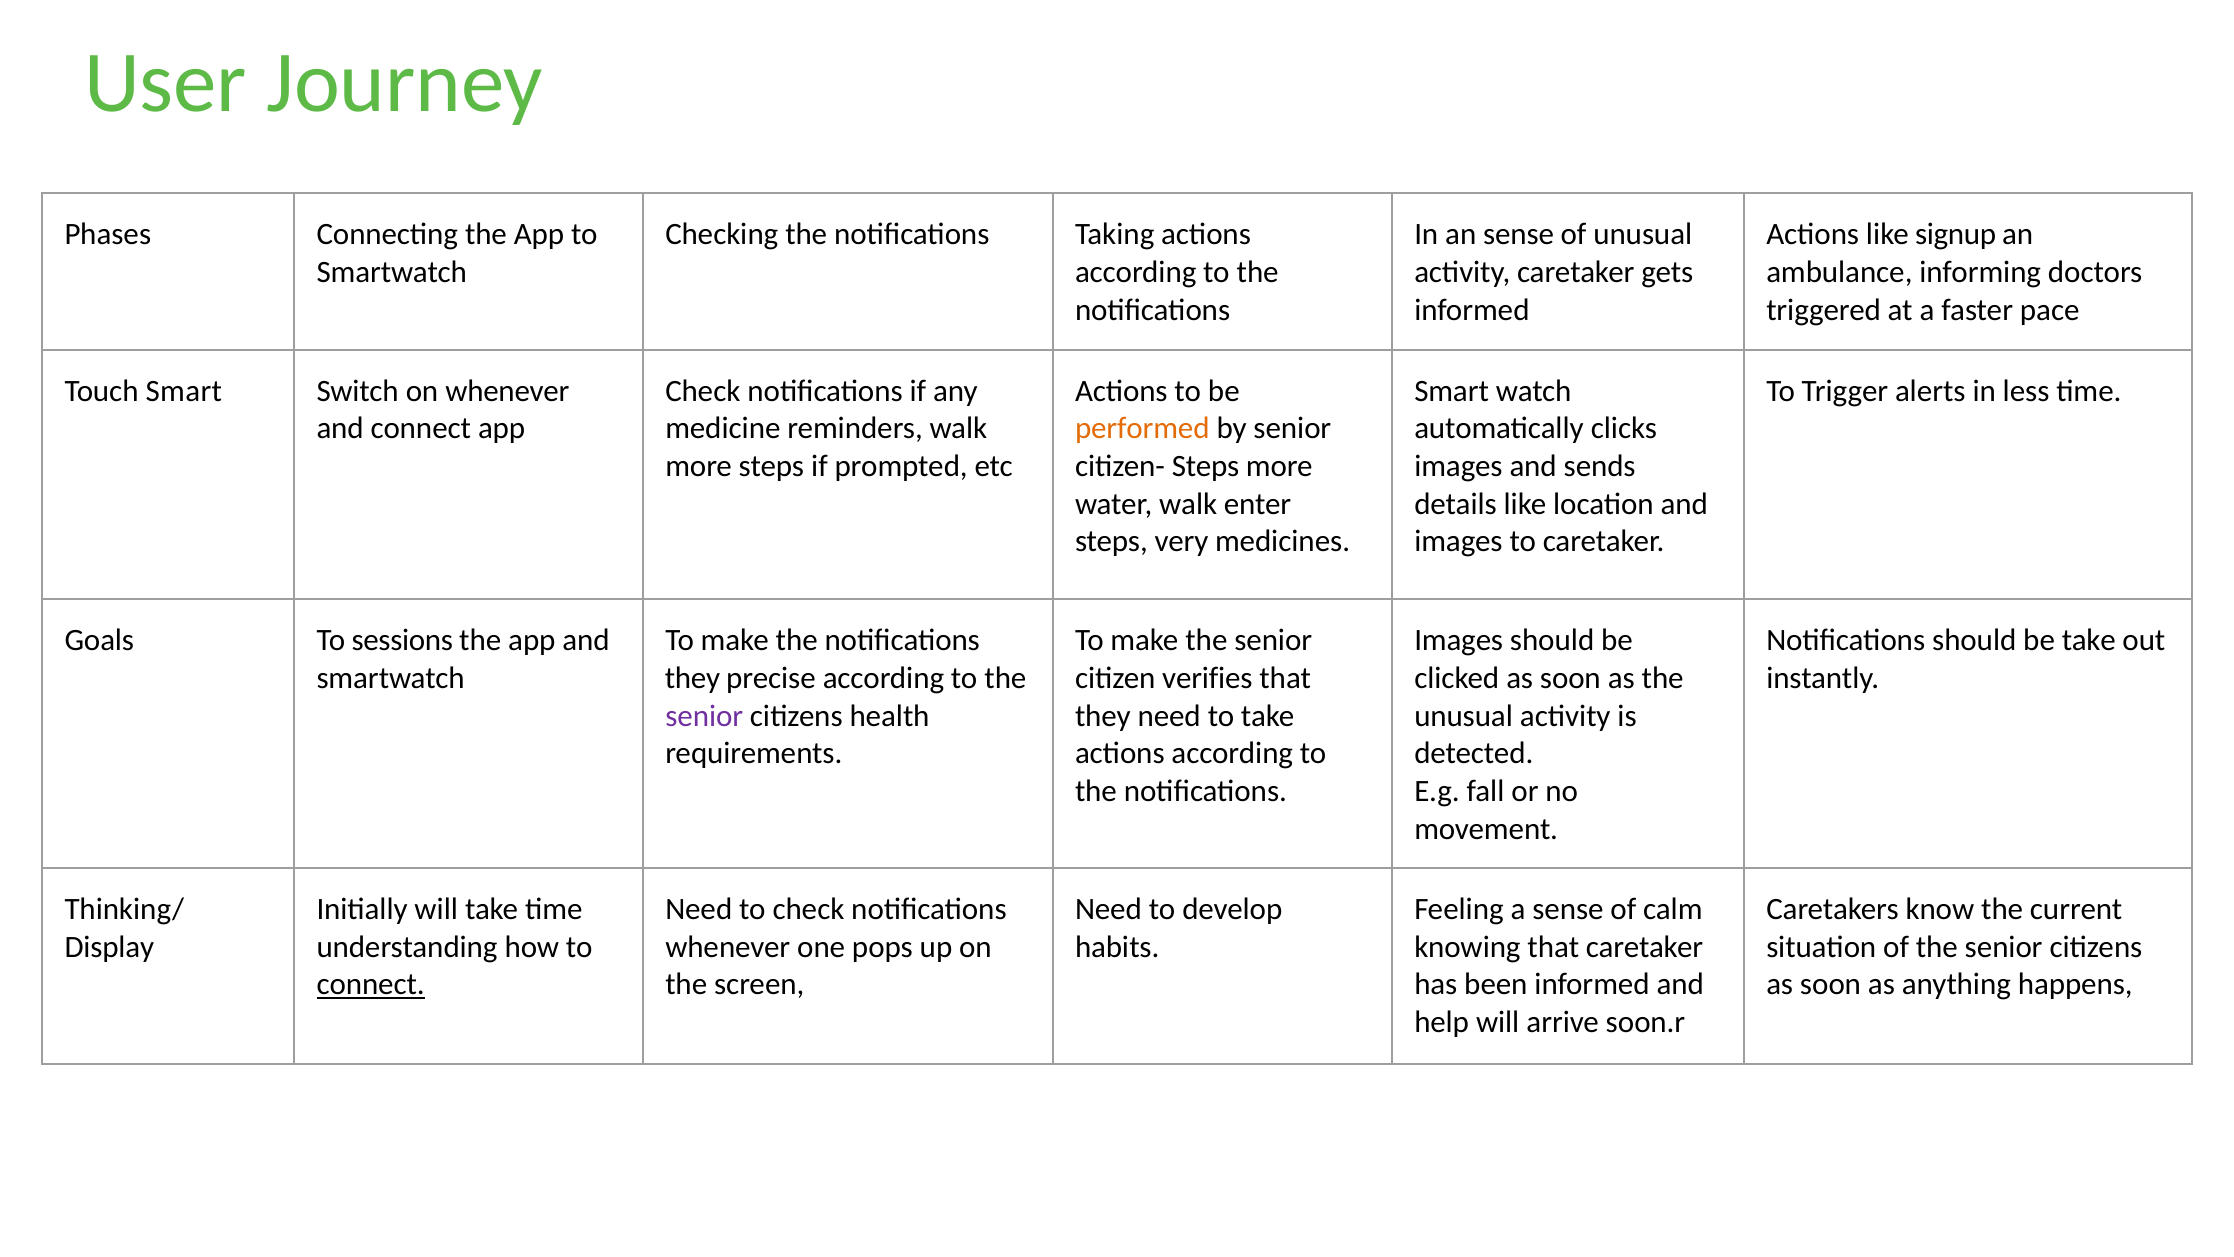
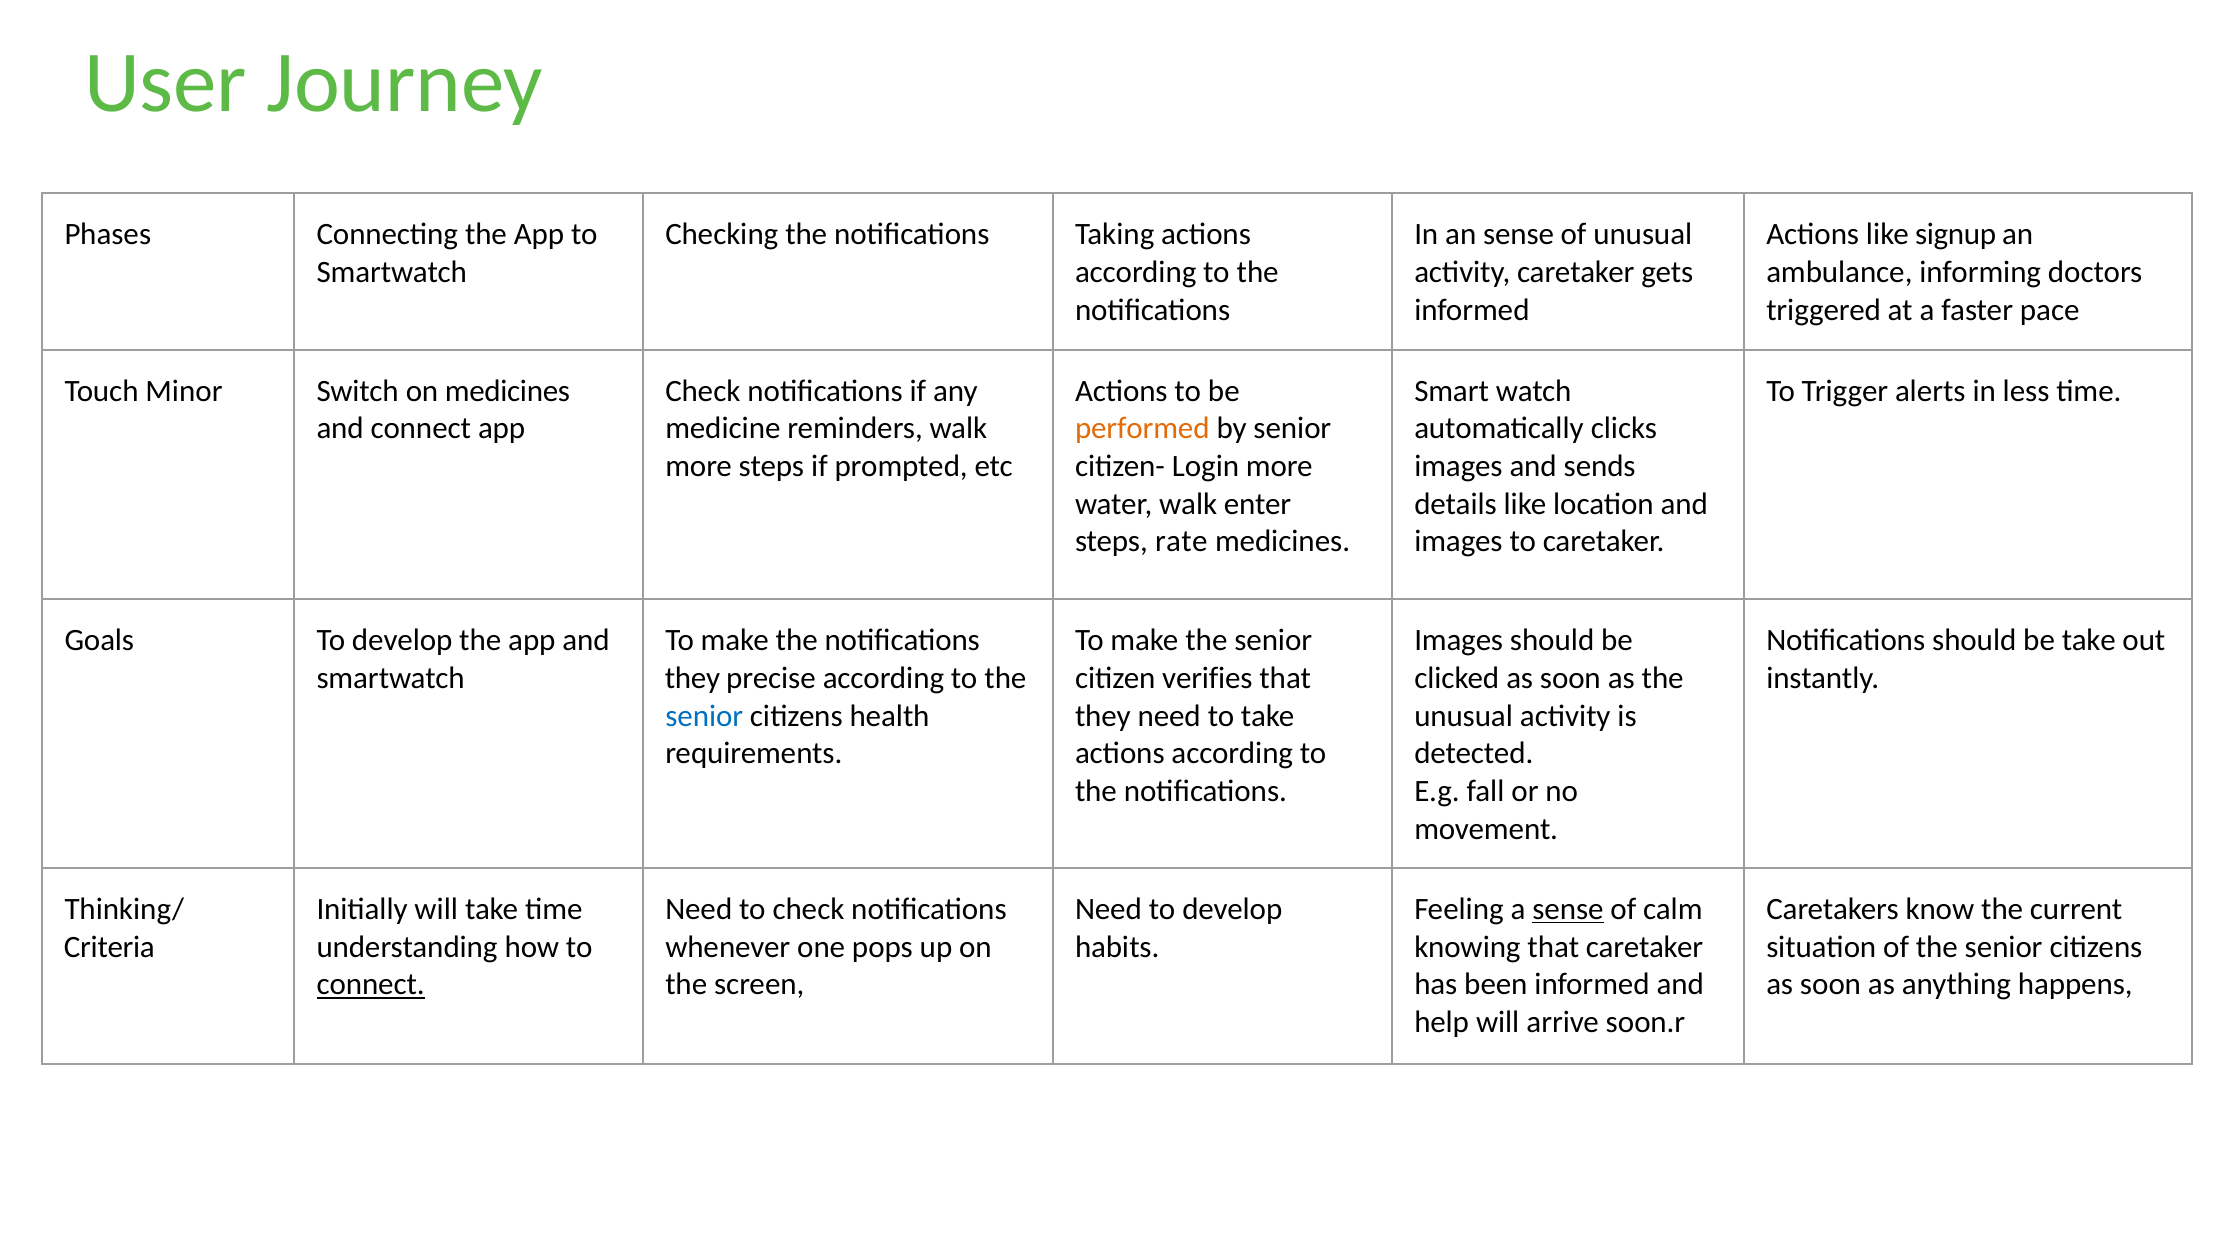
Touch Smart: Smart -> Minor
on whenever: whenever -> medicines
citizen- Steps: Steps -> Login
very: very -> rate
Goals To sessions: sessions -> develop
senior at (704, 716) colour: purple -> blue
sense at (1568, 909) underline: none -> present
Display: Display -> Criteria
